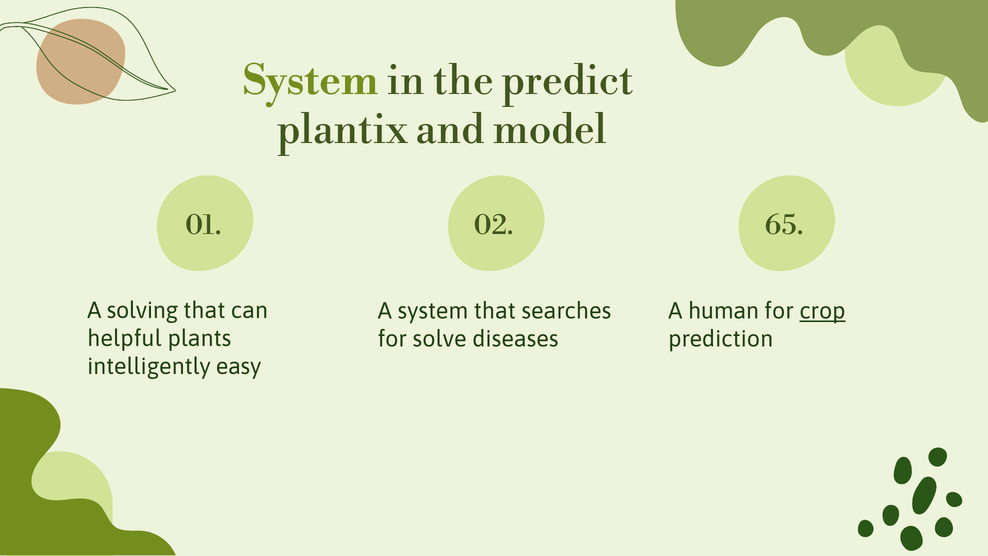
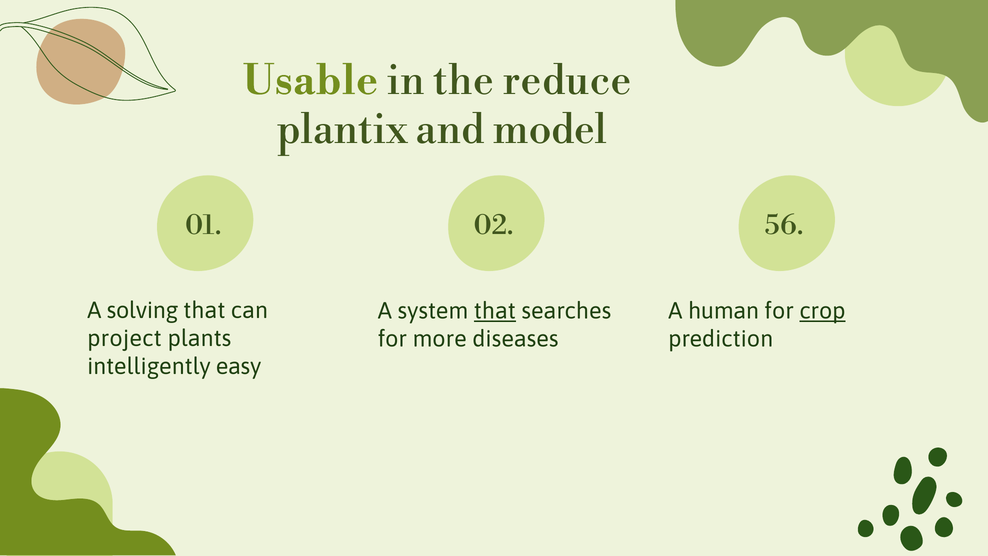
System at (311, 80): System -> Usable
predict: predict -> reduce
65: 65 -> 56
that at (495, 311) underline: none -> present
helpful: helpful -> project
solve: solve -> more
